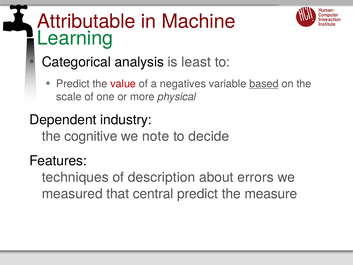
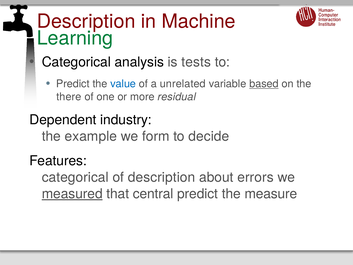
Attributable at (86, 21): Attributable -> Description
least: least -> tests
value colour: red -> blue
negatives: negatives -> unrelated
scale: scale -> there
physical: physical -> residual
cognitive: cognitive -> example
note: note -> form
techniques at (75, 177): techniques -> categorical
measured underline: none -> present
